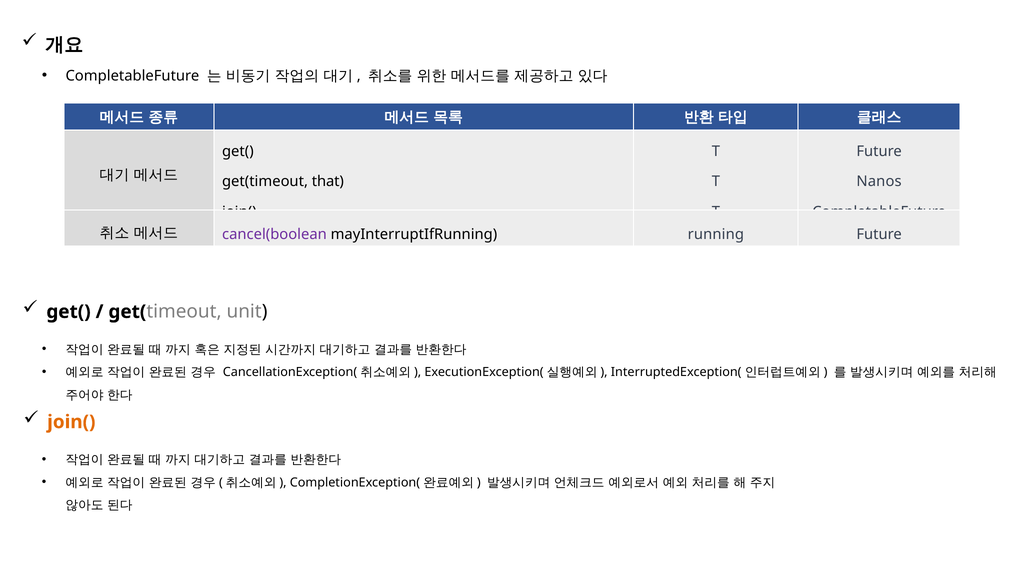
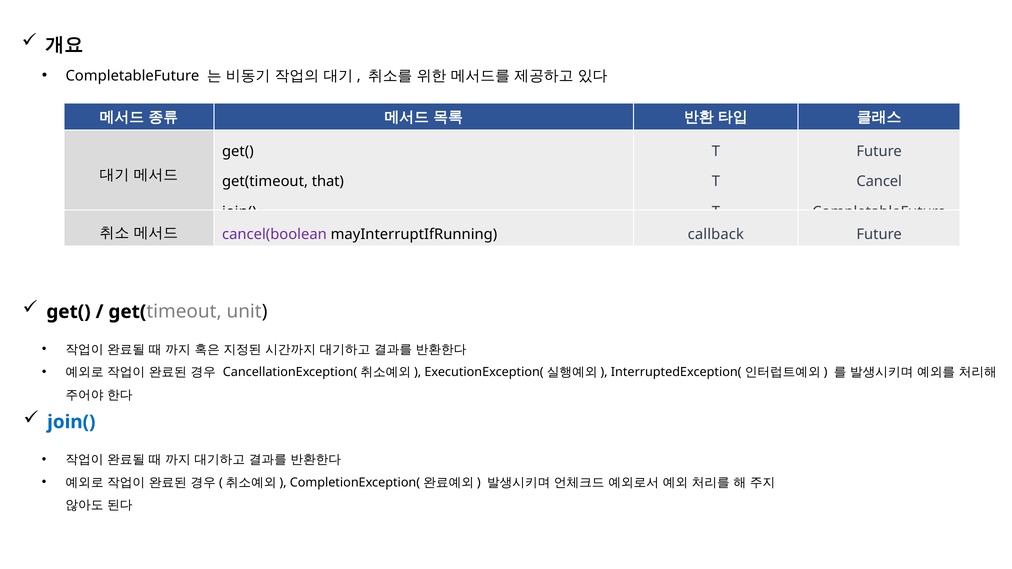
Nanos: Nanos -> Cancel
running: running -> callback
join( at (71, 422) colour: orange -> blue
